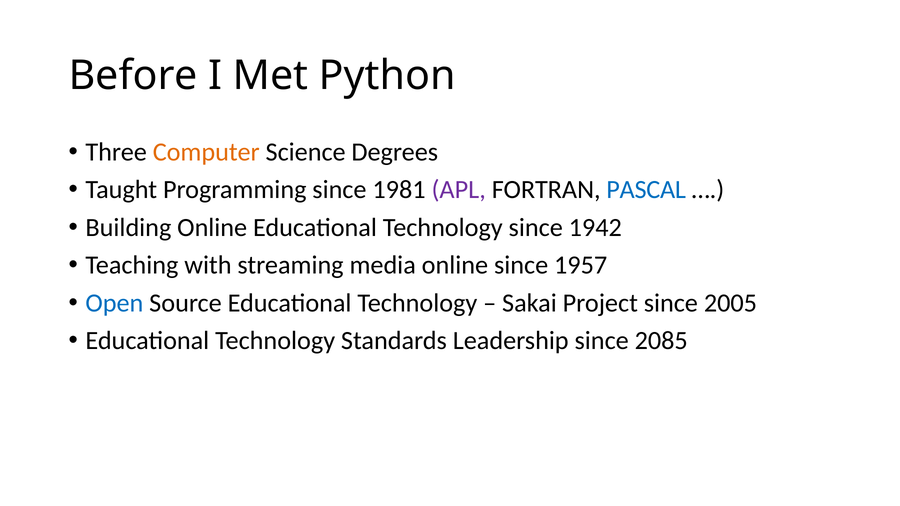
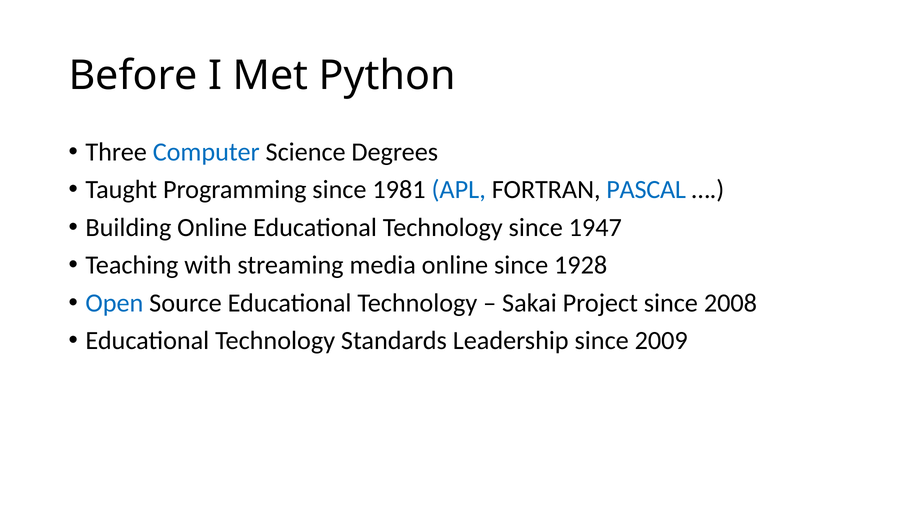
Computer colour: orange -> blue
APL colour: purple -> blue
1942: 1942 -> 1947
1957: 1957 -> 1928
2005: 2005 -> 2008
2085: 2085 -> 2009
